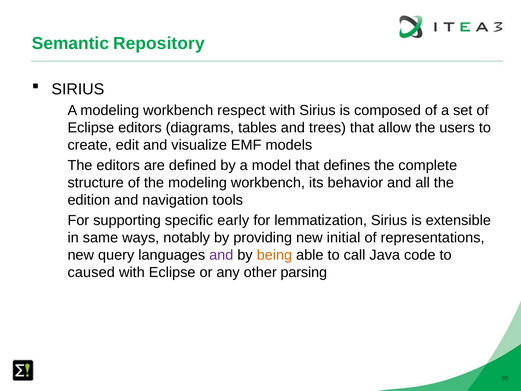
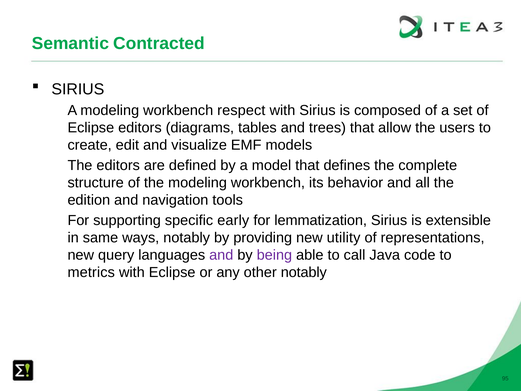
Repository: Repository -> Contracted
initial: initial -> utility
being colour: orange -> purple
caused: caused -> metrics
other parsing: parsing -> notably
